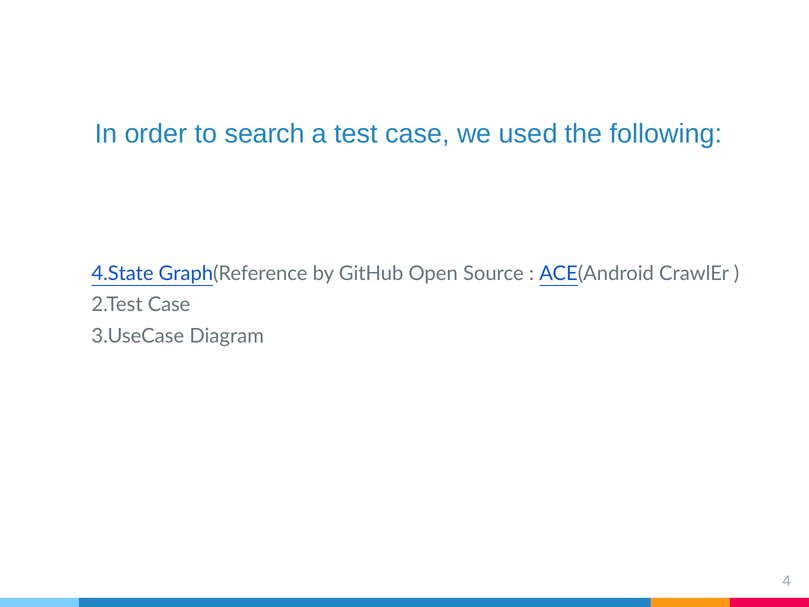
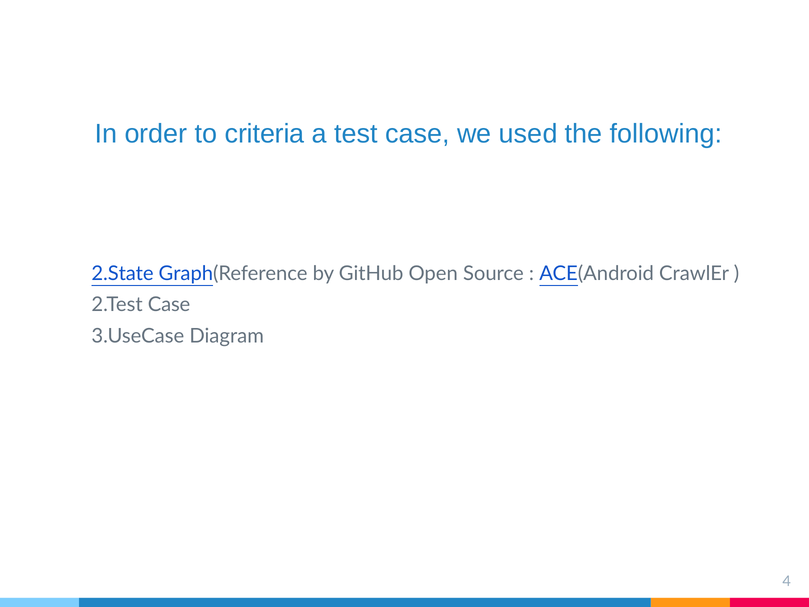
search: search -> criteria
4.State: 4.State -> 2.State
